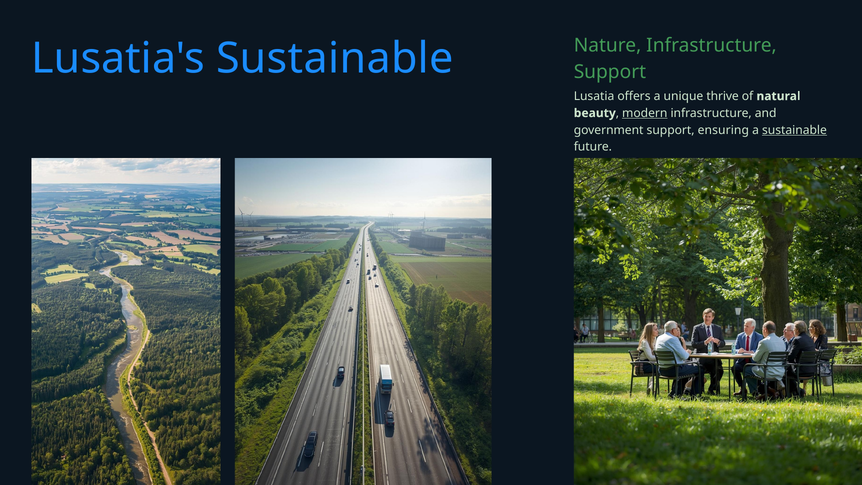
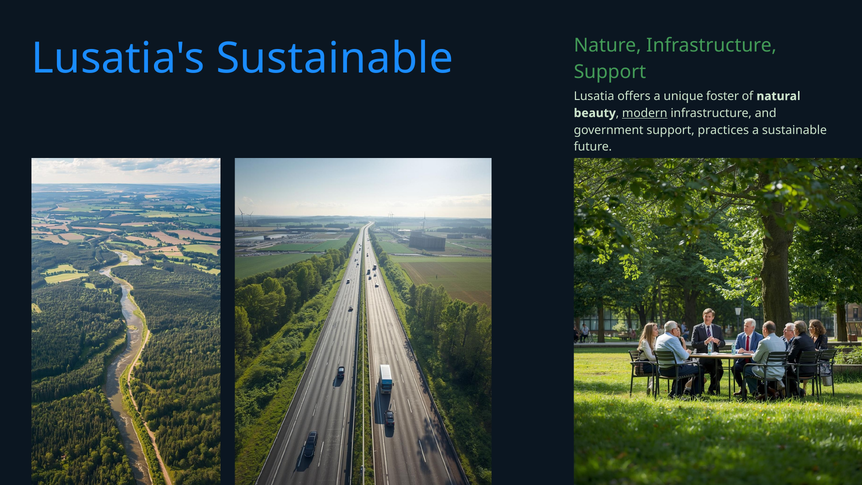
thrive: thrive -> foster
ensuring: ensuring -> practices
sustainable at (794, 130) underline: present -> none
